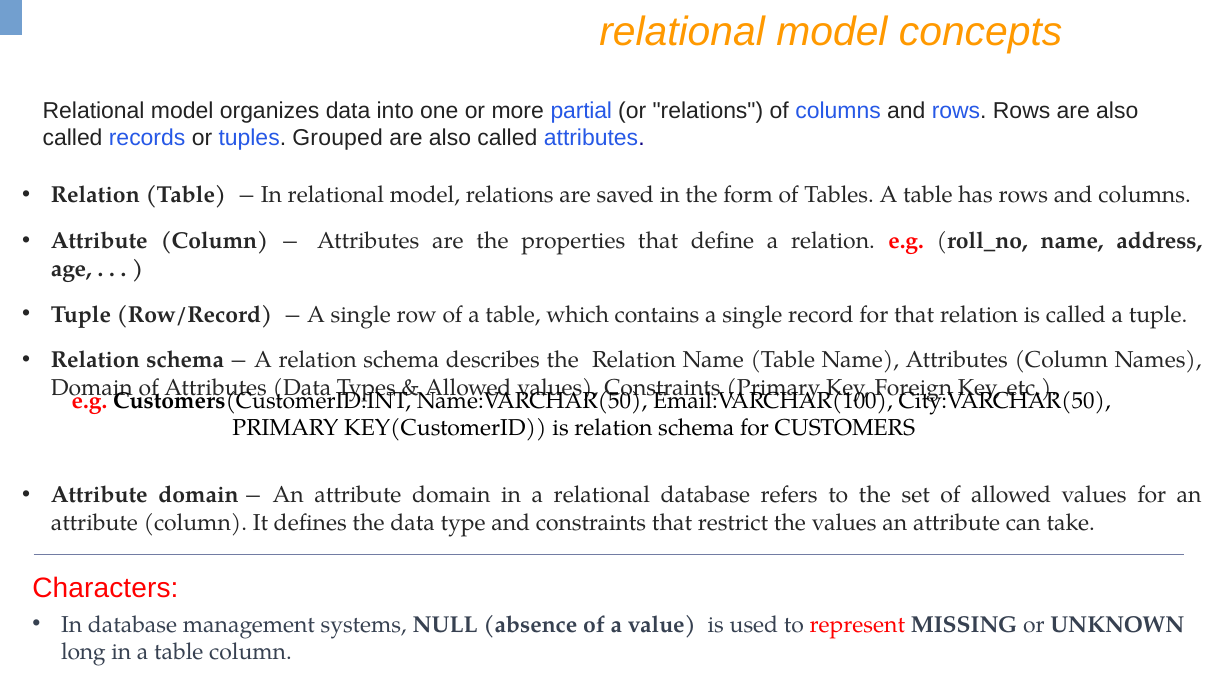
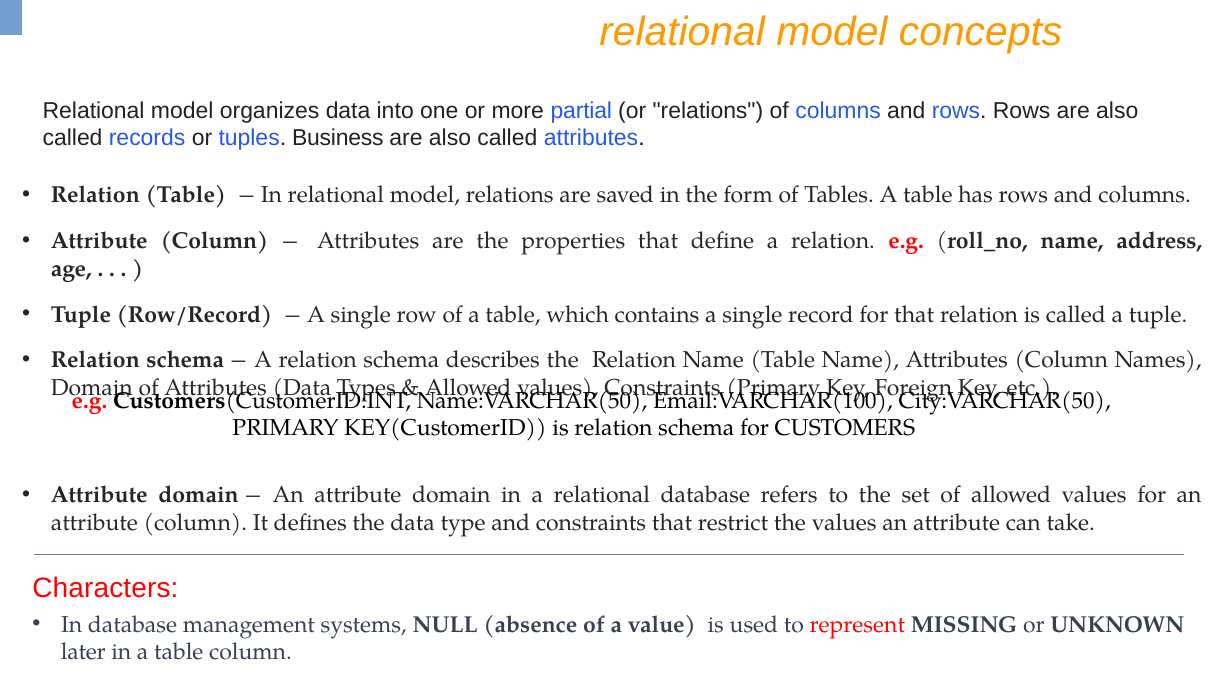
Grouped: Grouped -> Business
long: long -> later
